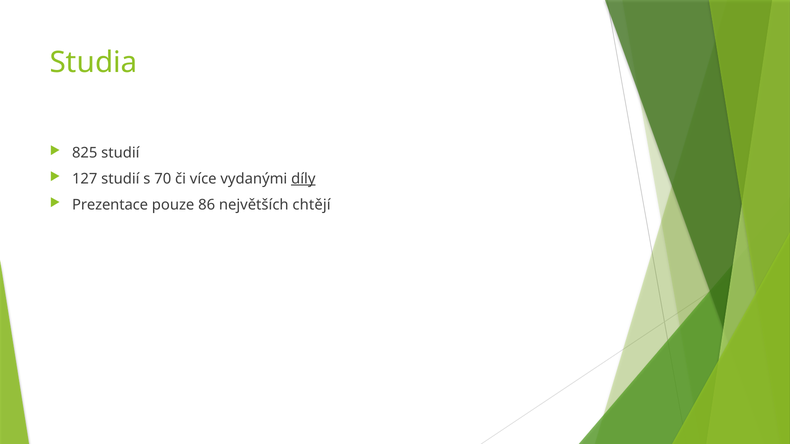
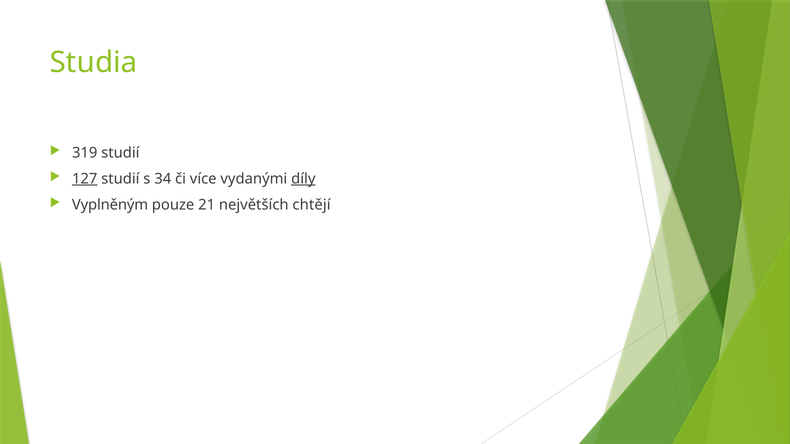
825: 825 -> 319
127 underline: none -> present
70: 70 -> 34
Prezentace: Prezentace -> Vyplněným
86: 86 -> 21
